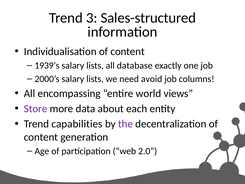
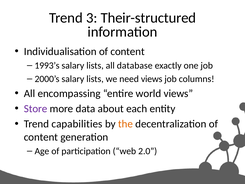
Sales-structured: Sales-structured -> Their-structured
1939’s: 1939’s -> 1993’s
need avoid: avoid -> views
the colour: purple -> orange
